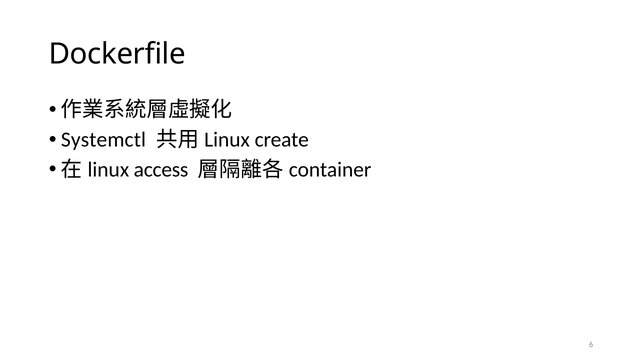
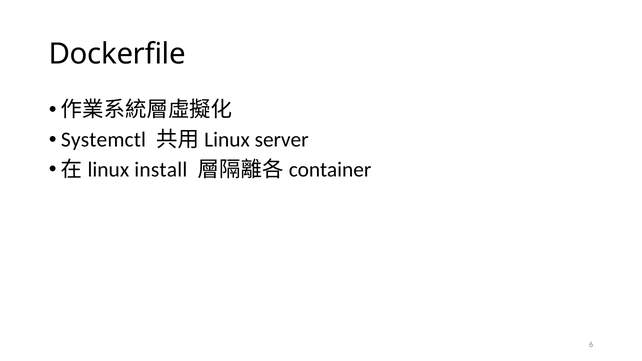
create: create -> server
access: access -> install
